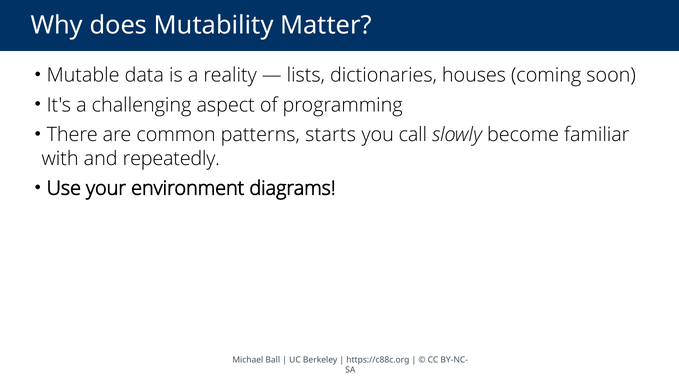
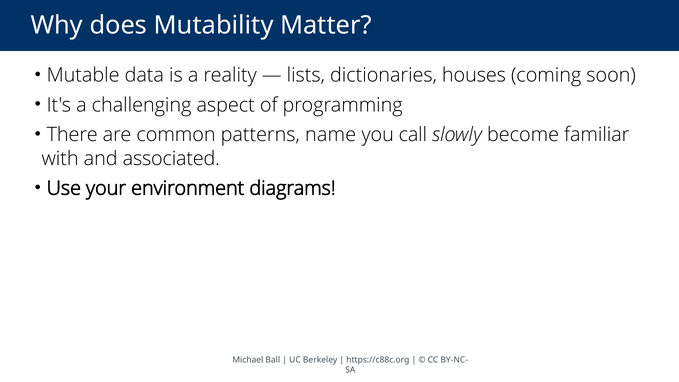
starts: starts -> name
repeatedly: repeatedly -> associated
